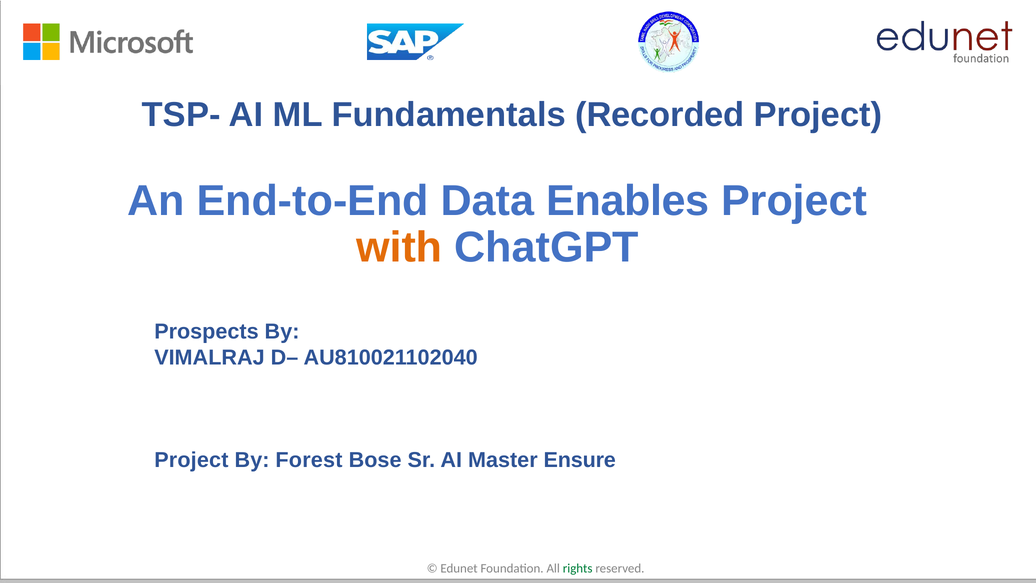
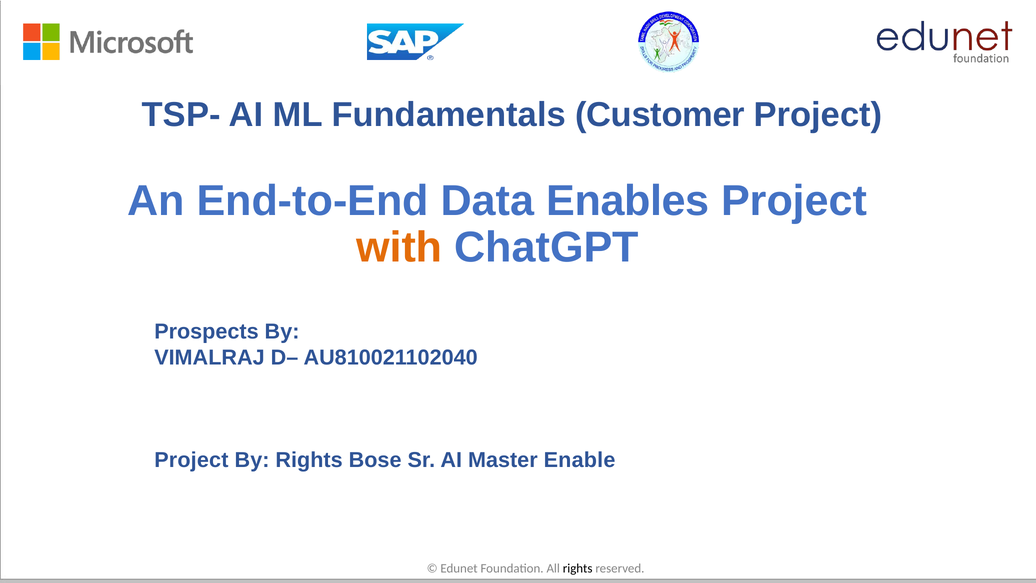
Recorded: Recorded -> Customer
By Forest: Forest -> Rights
Ensure: Ensure -> Enable
rights at (578, 568) colour: green -> black
